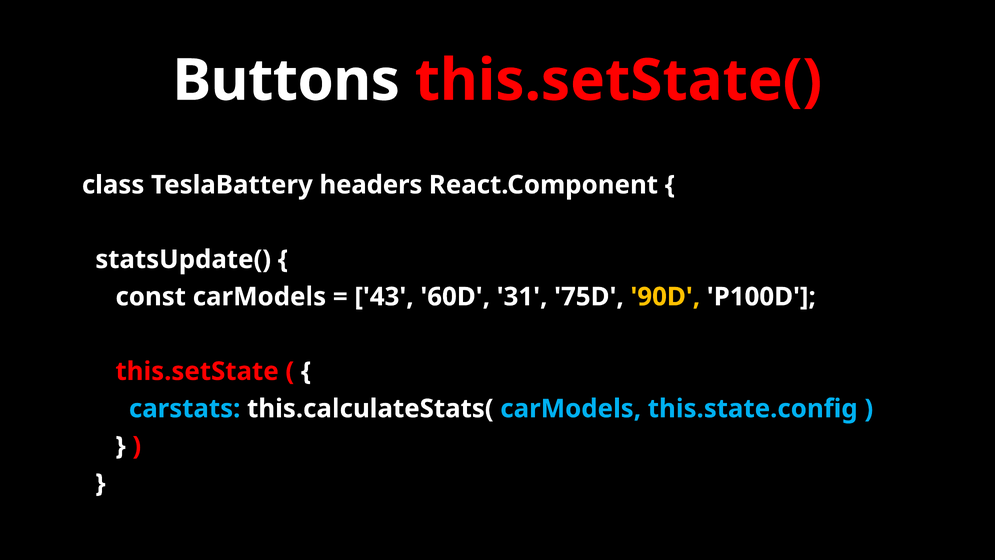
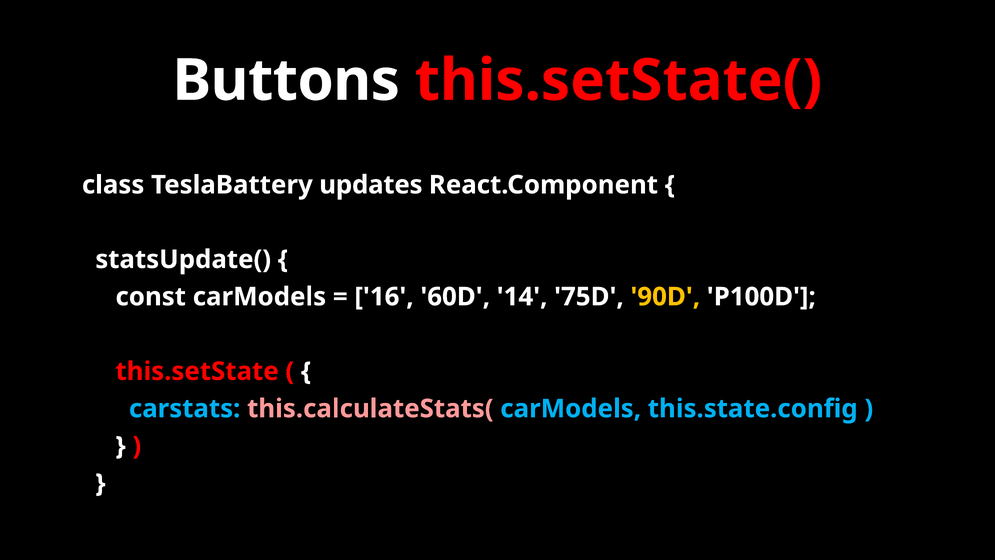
headers: headers -> updates
43: 43 -> 16
31: 31 -> 14
this.calculateStats( colour: white -> pink
